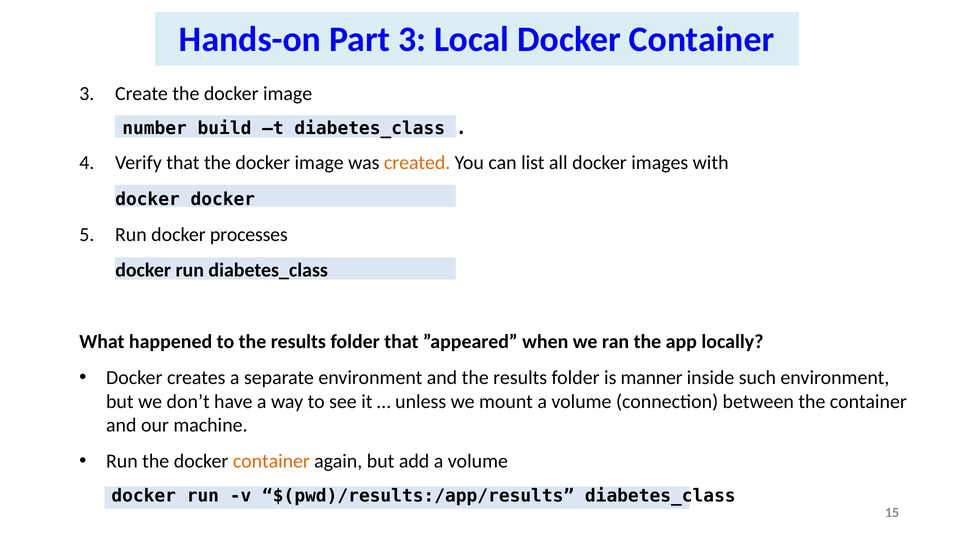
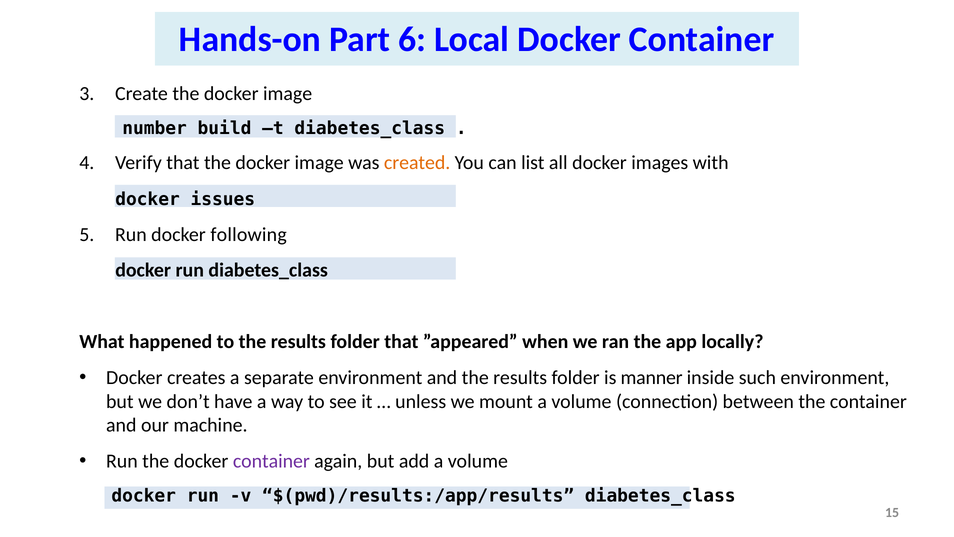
Part 3: 3 -> 6
docker docker: docker -> issues
processes: processes -> following
container at (271, 461) colour: orange -> purple
